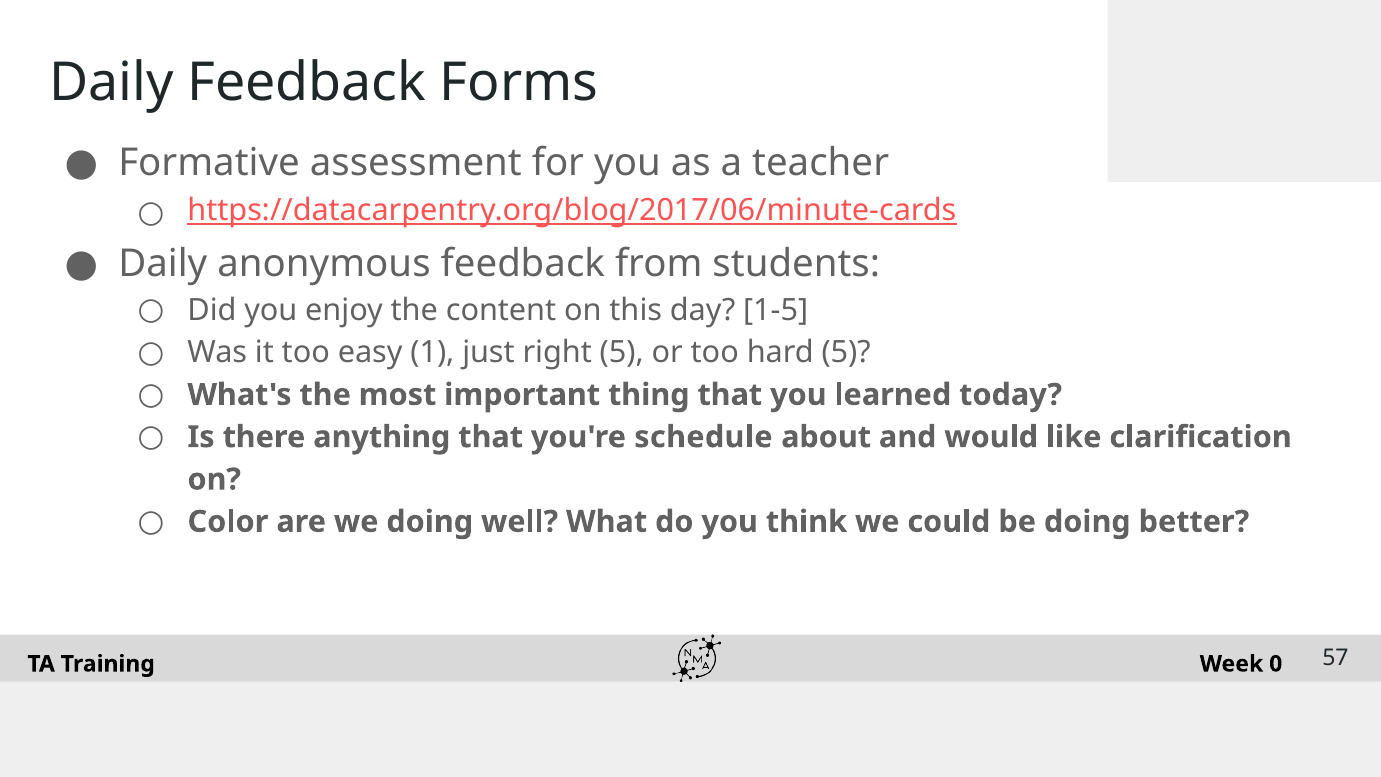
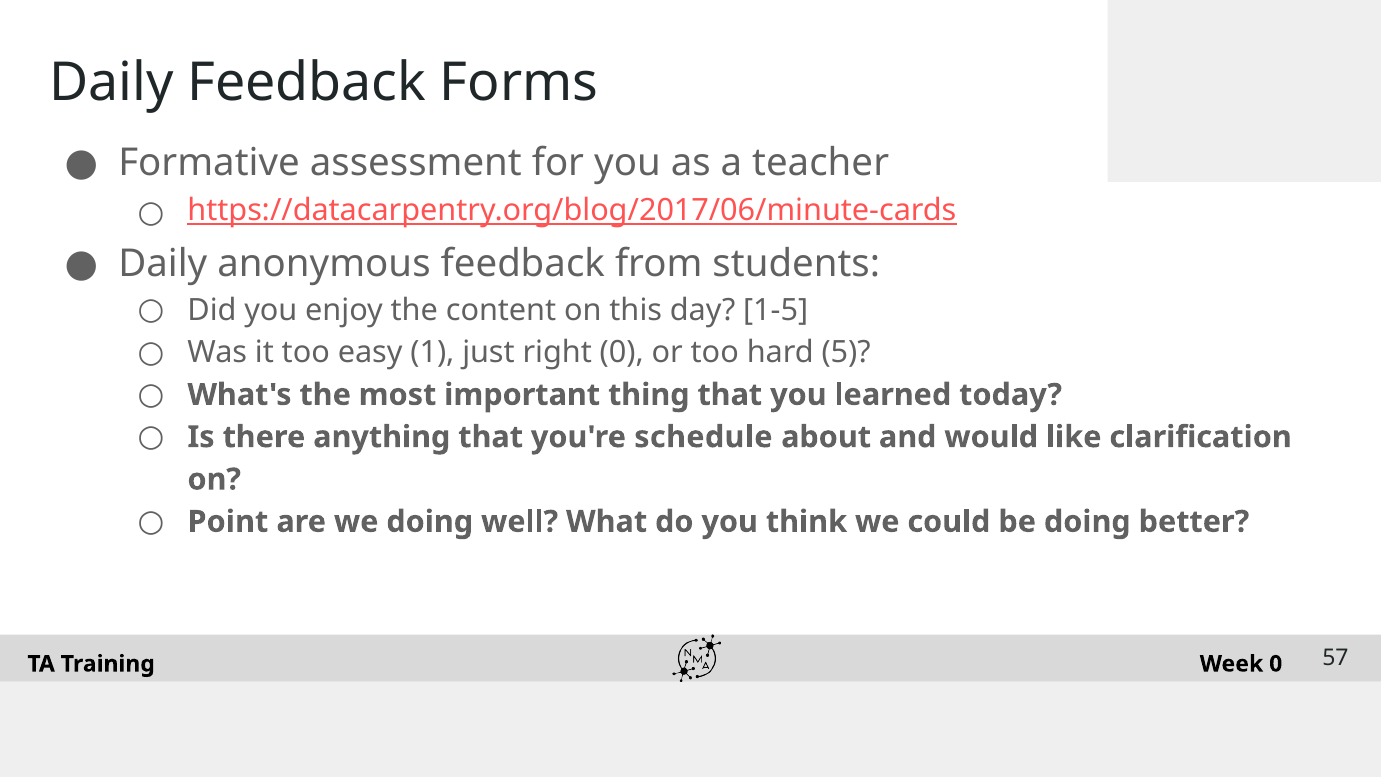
right 5: 5 -> 0
Color: Color -> Point
